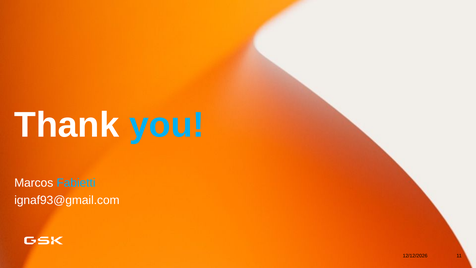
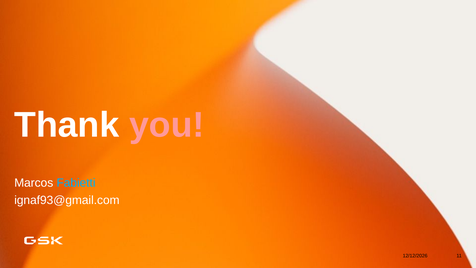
you colour: light blue -> pink
